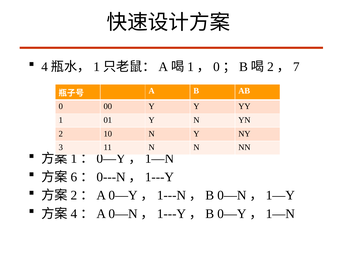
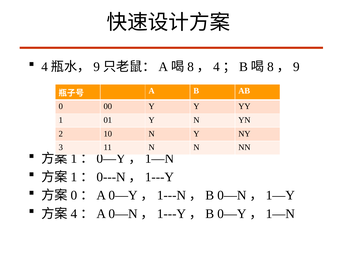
1 at (97, 67): 1 -> 9
1 at (191, 67): 1 -> 8
0 at (216, 67): 0 -> 4
2 at (270, 67): 2 -> 8
7 at (296, 67): 7 -> 9
6 at (74, 177): 6 -> 1
2 at (74, 195): 2 -> 0
